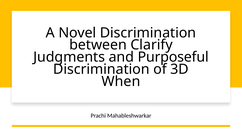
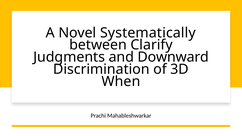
Novel Discrimination: Discrimination -> Systematically
Purposeful: Purposeful -> Downward
